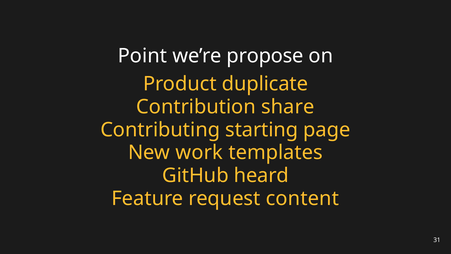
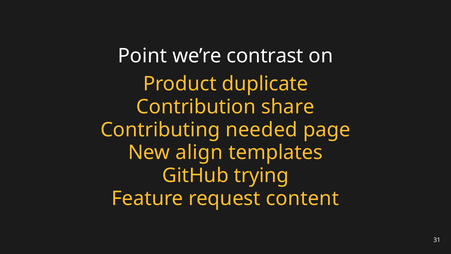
propose: propose -> contrast
starting: starting -> needed
work: work -> align
heard: heard -> trying
